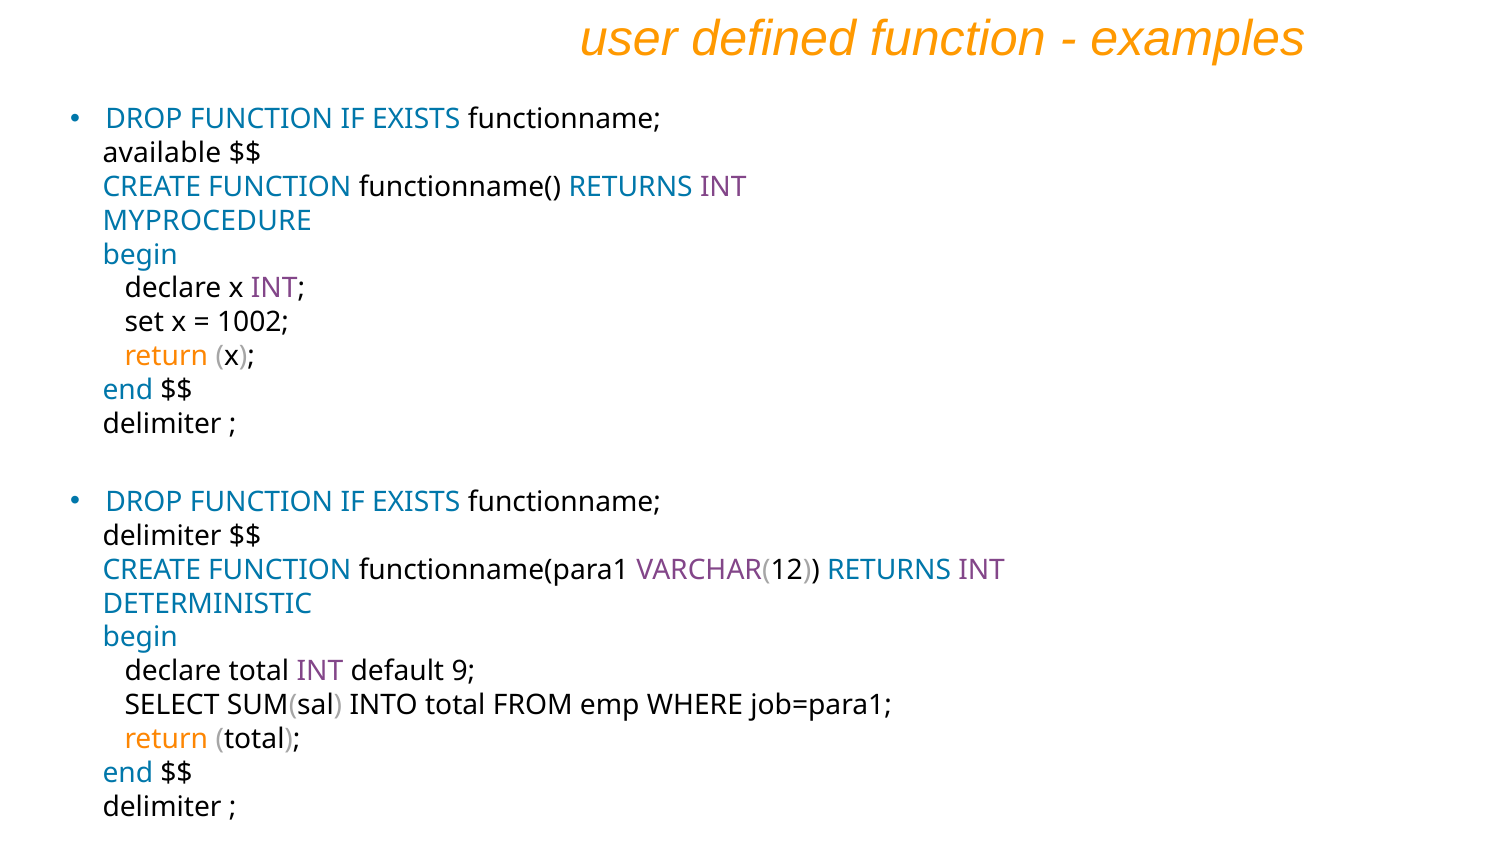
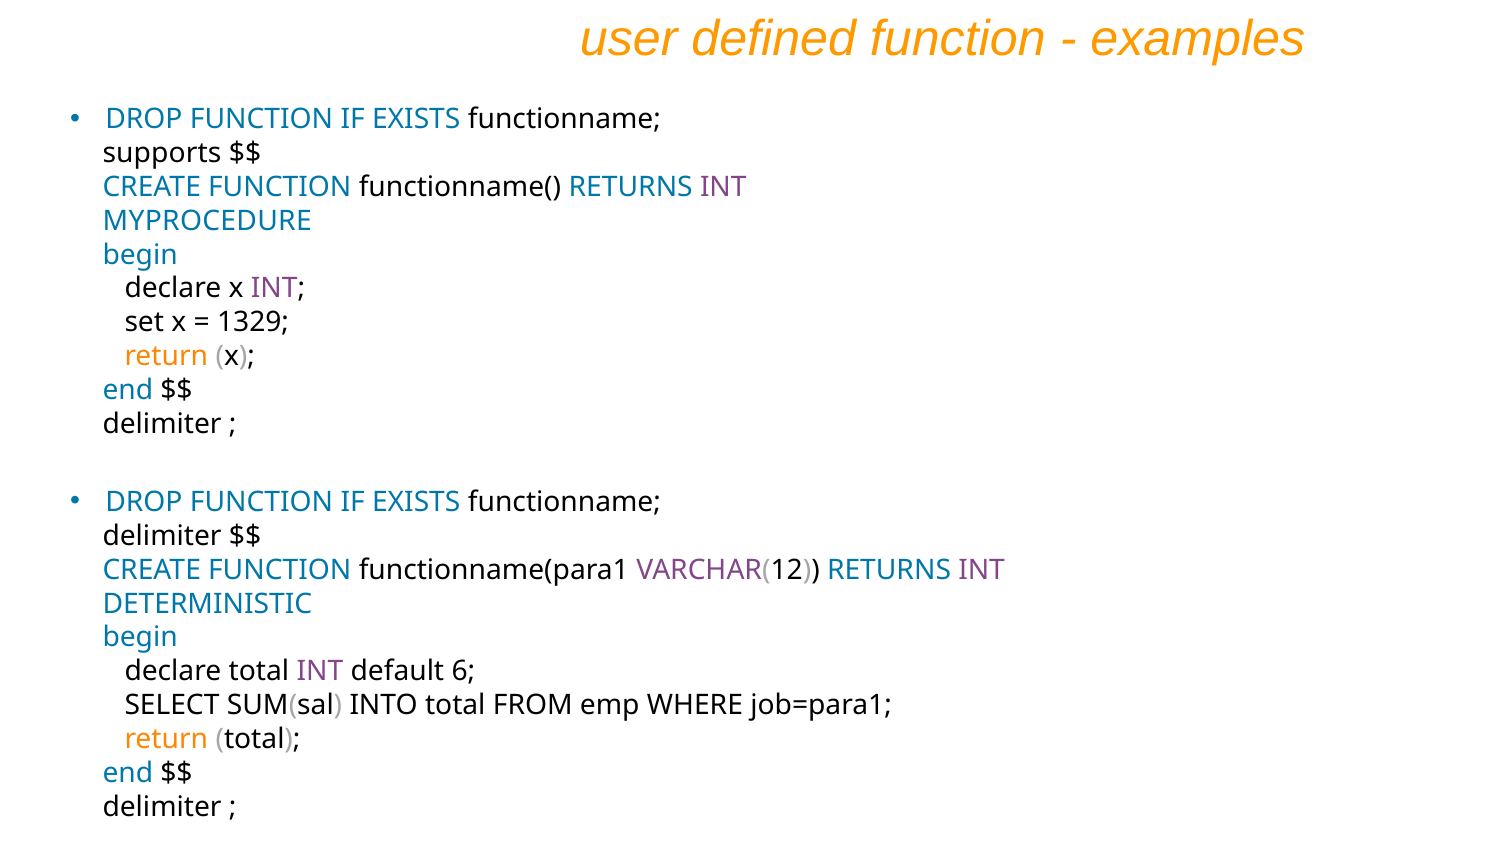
available: available -> supports
1002: 1002 -> 1329
9: 9 -> 6
